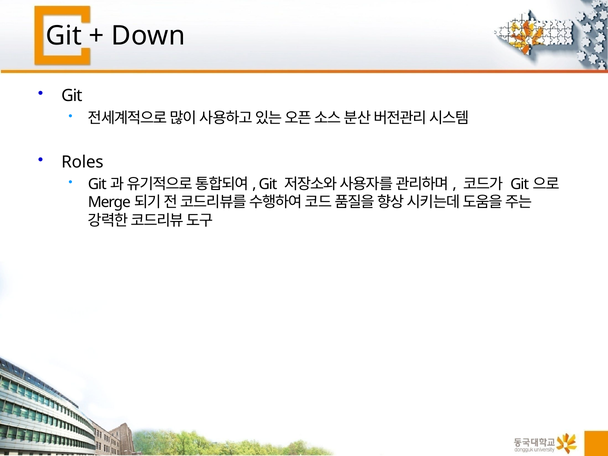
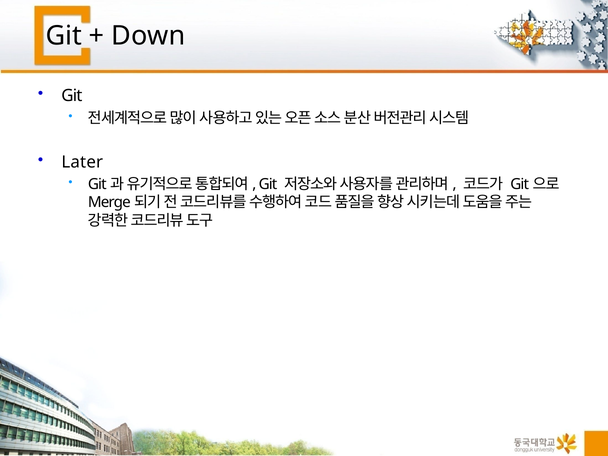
Roles: Roles -> Later
